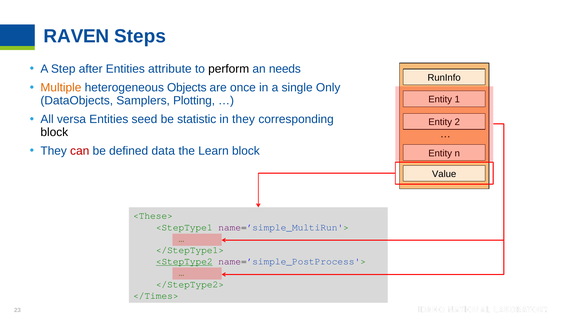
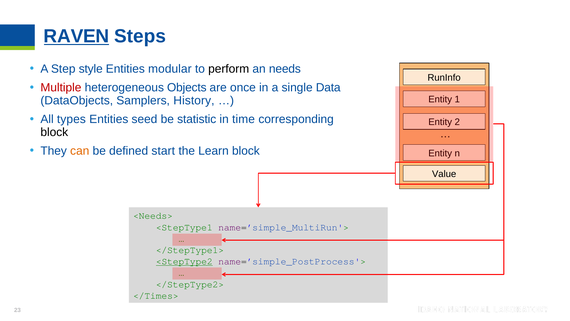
RAVEN underline: none -> present
after: after -> style
attribute: attribute -> modular
Multiple colour: orange -> red
Only: Only -> Data
Plotting: Plotting -> History
versa: versa -> types
in they: they -> time
can colour: red -> orange
data: data -> start
<These>: <These> -> <Needs>
